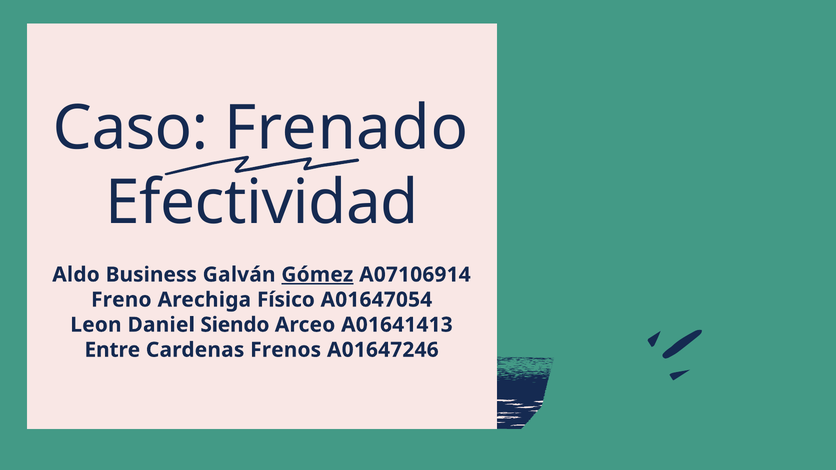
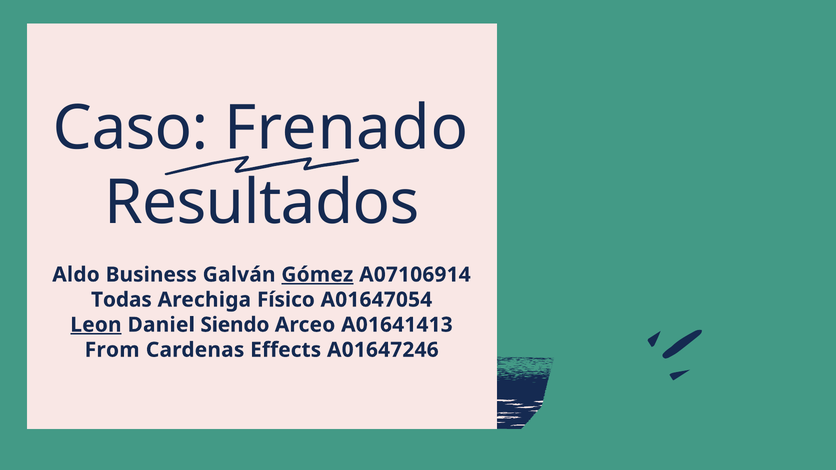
Efectividad: Efectividad -> Resultados
Freno: Freno -> Todas
Leon underline: none -> present
Entre: Entre -> From
Frenos: Frenos -> Effects
